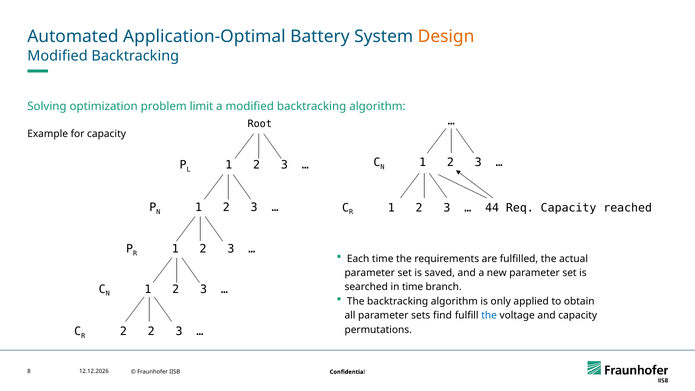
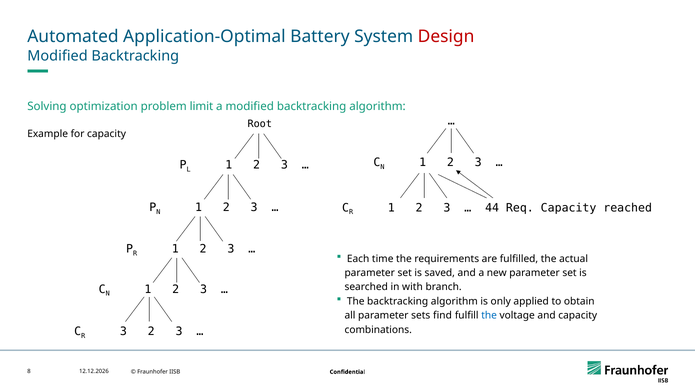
Design colour: orange -> red
in time: time -> with
2 at (123, 331): 2 -> 3
permutations: permutations -> combinations
